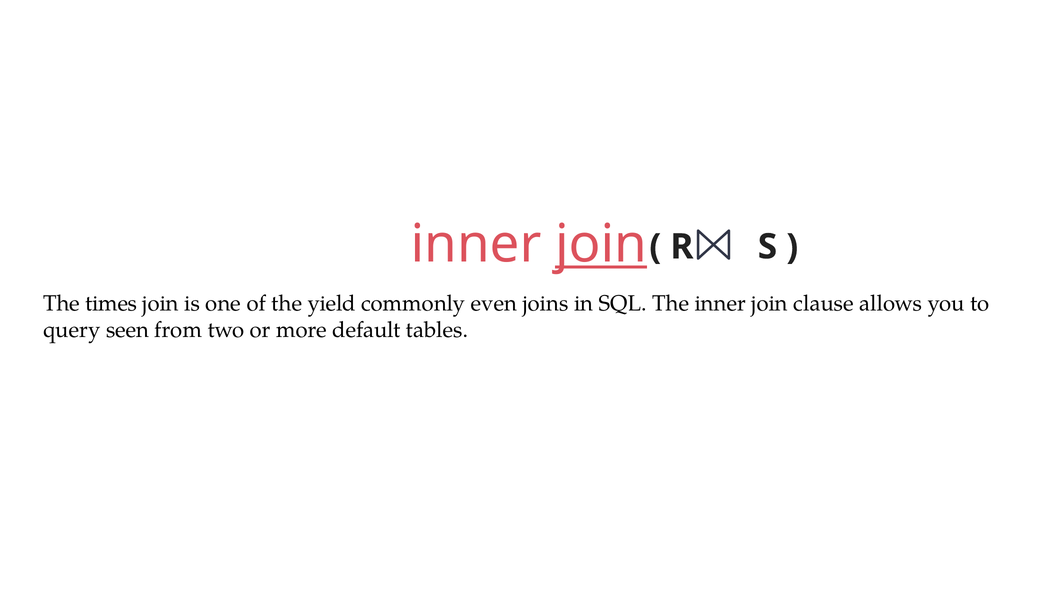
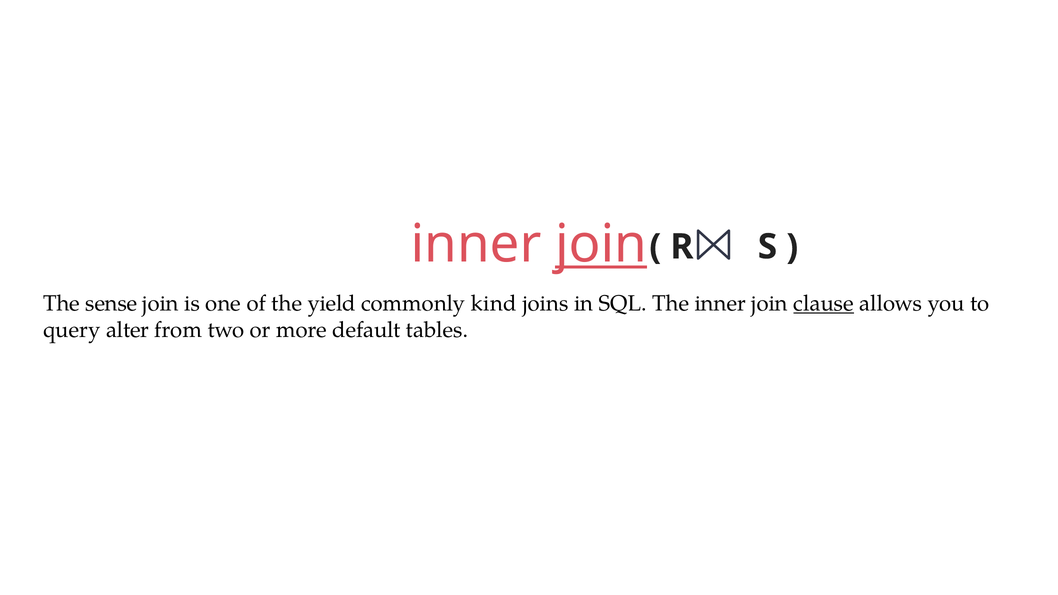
times: times -> sense
even: even -> kind
clause underline: none -> present
seen: seen -> alter
